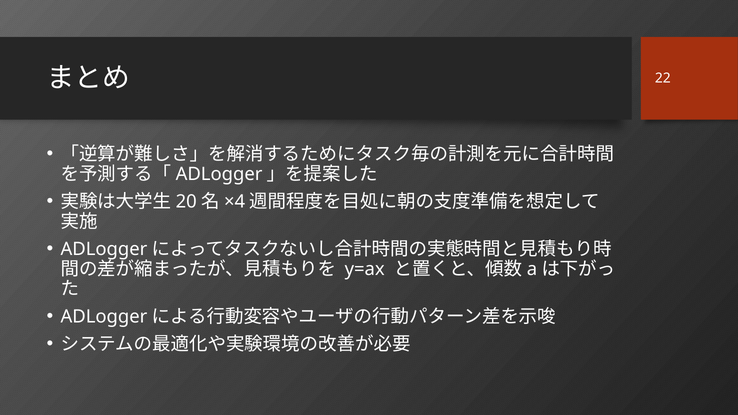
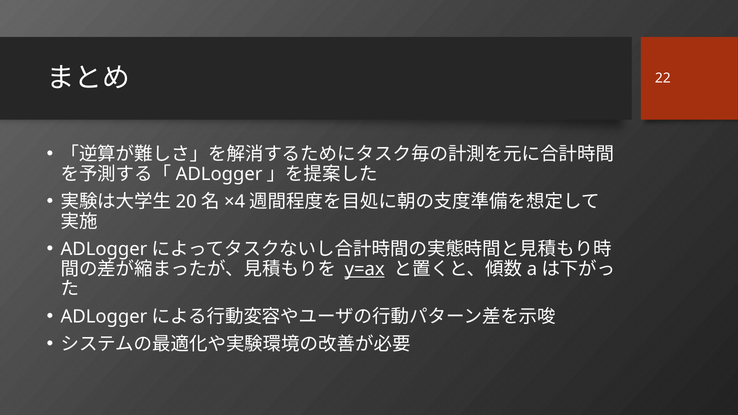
y=ax underline: none -> present
